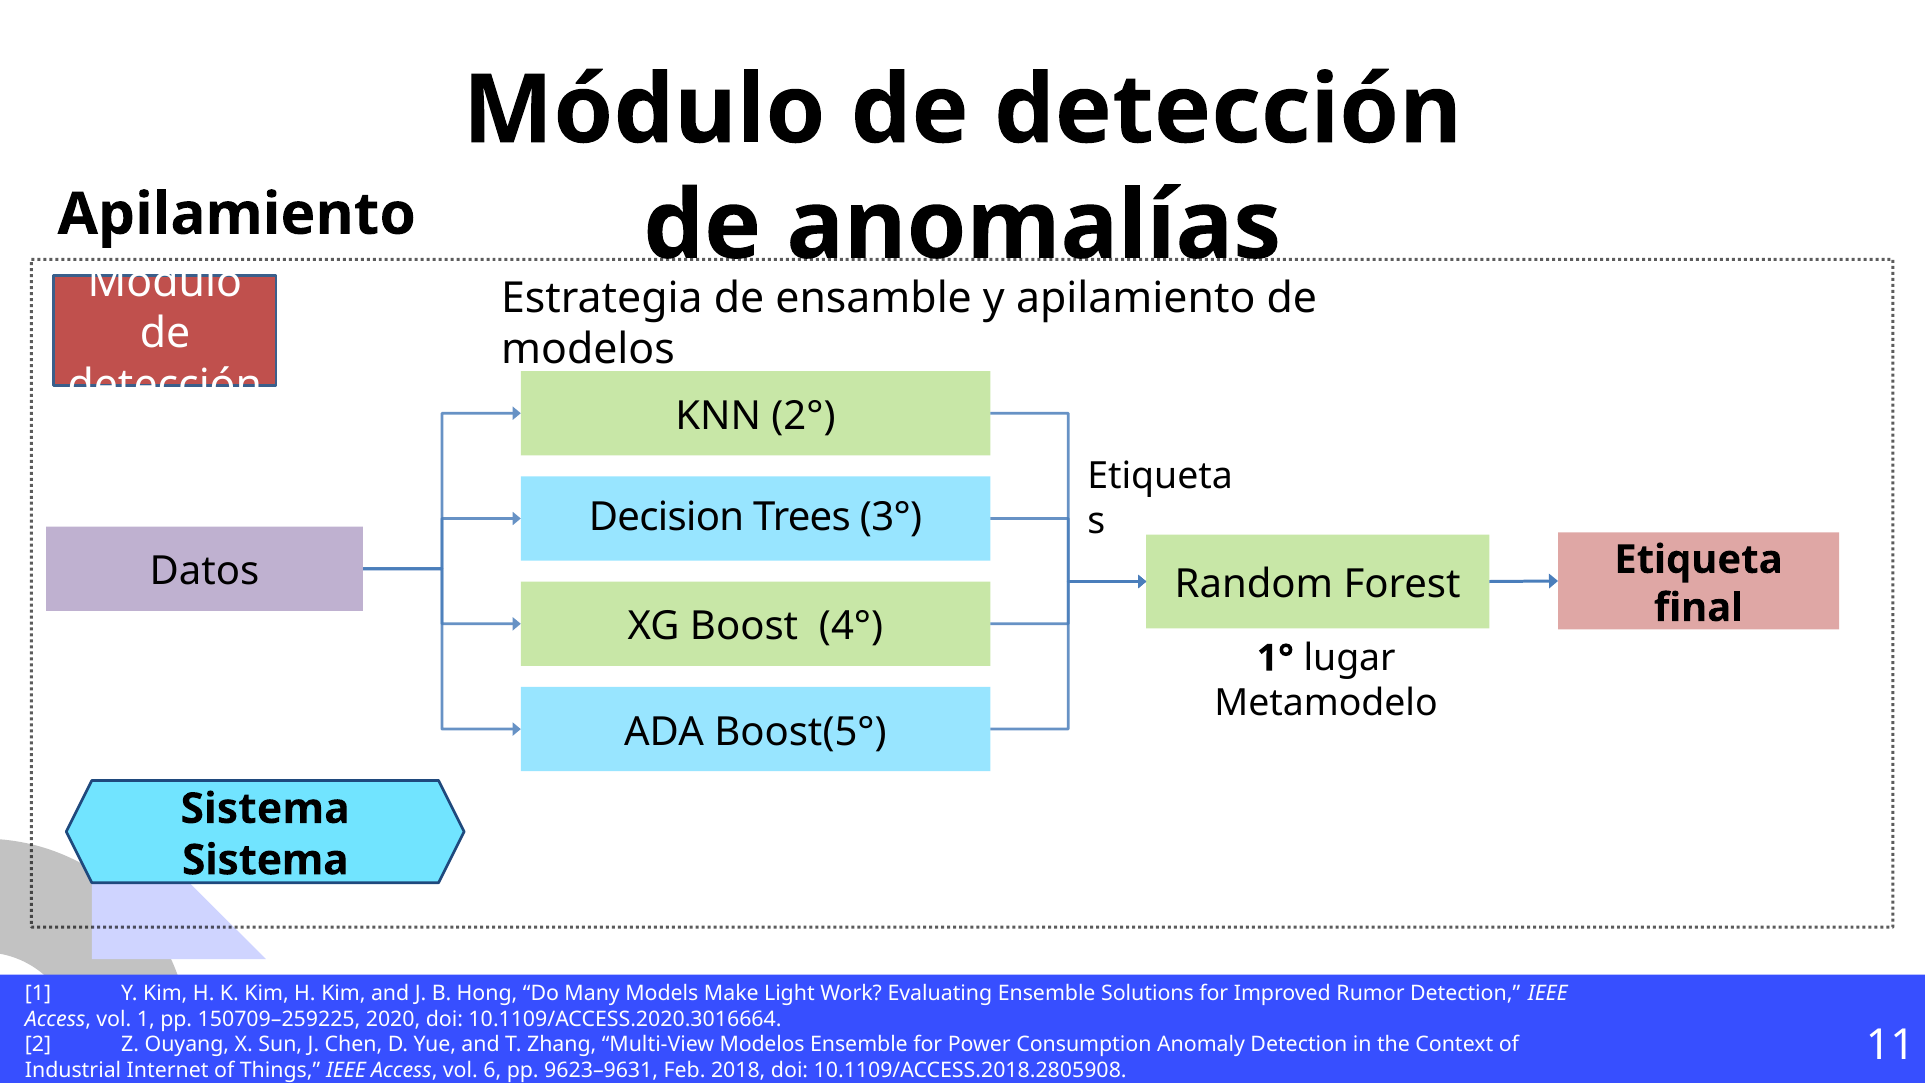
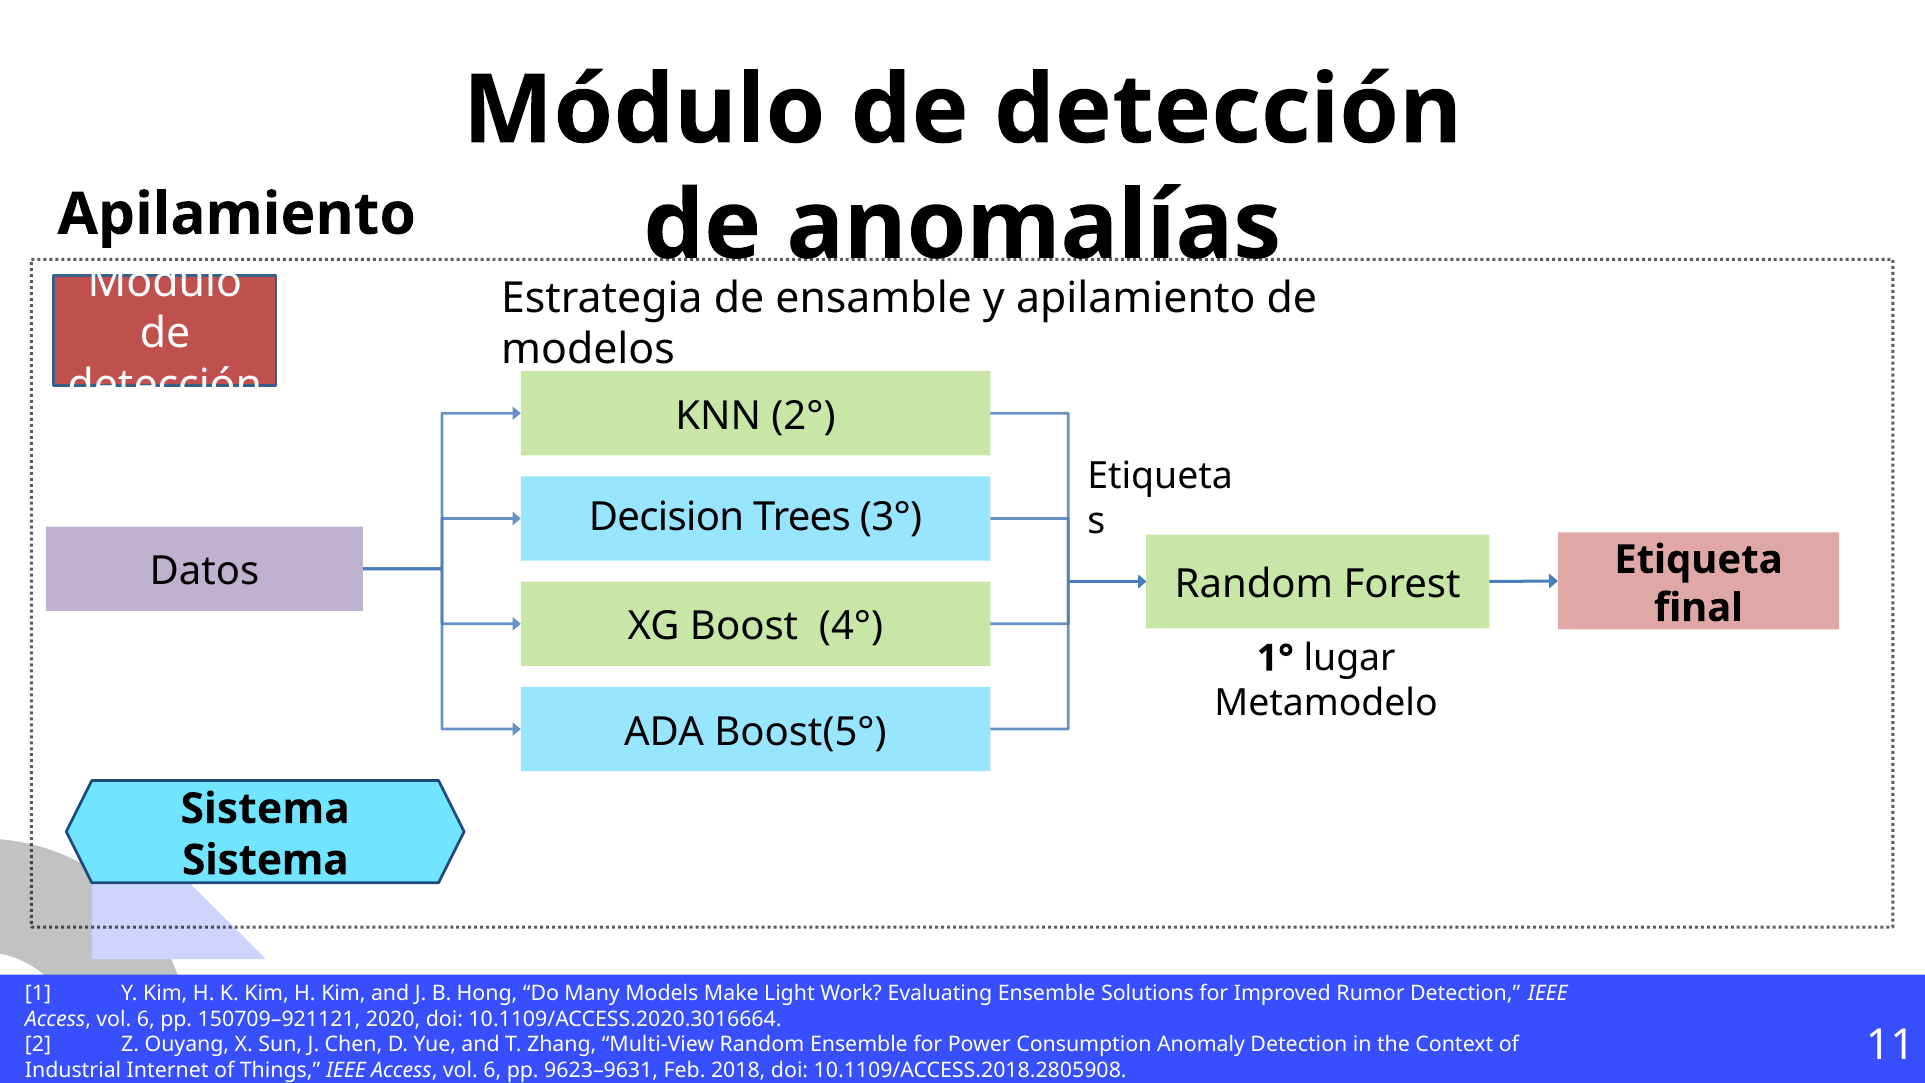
1 at (146, 1019): 1 -> 6
150709–259225: 150709–259225 -> 150709–921121
Multi-View Modelos: Modelos -> Random
